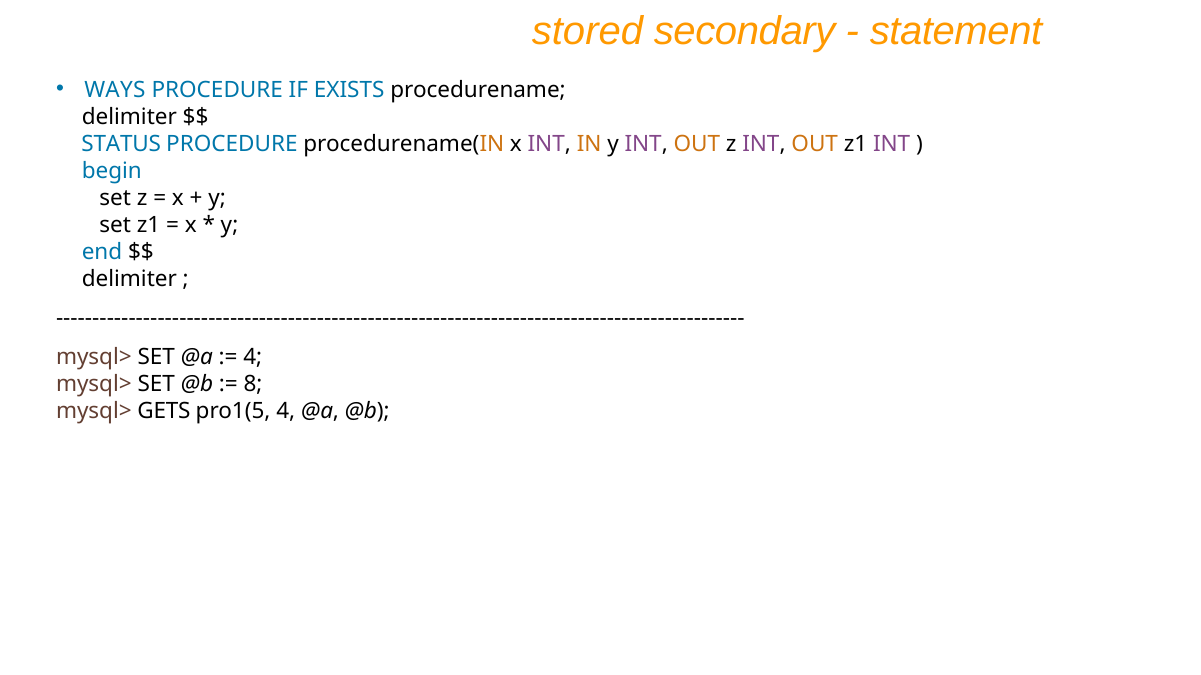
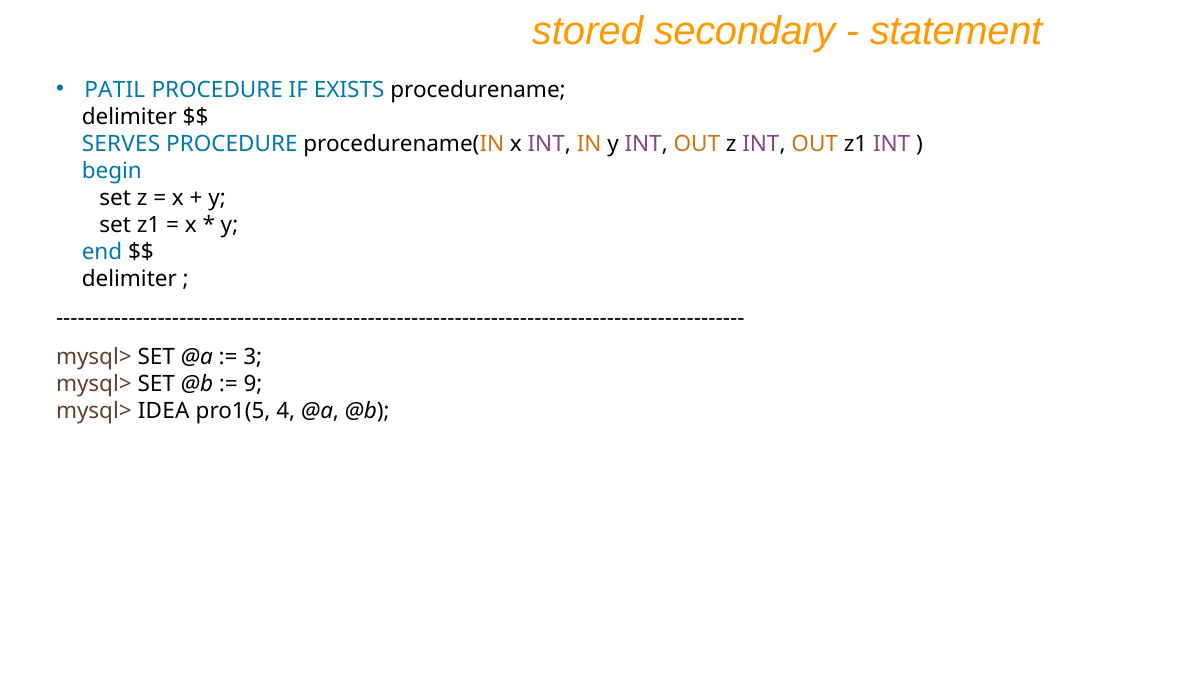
WAYS: WAYS -> PATIL
STATUS: STATUS -> SERVES
4 at (253, 357): 4 -> 3
8: 8 -> 9
GETS: GETS -> IDEA
